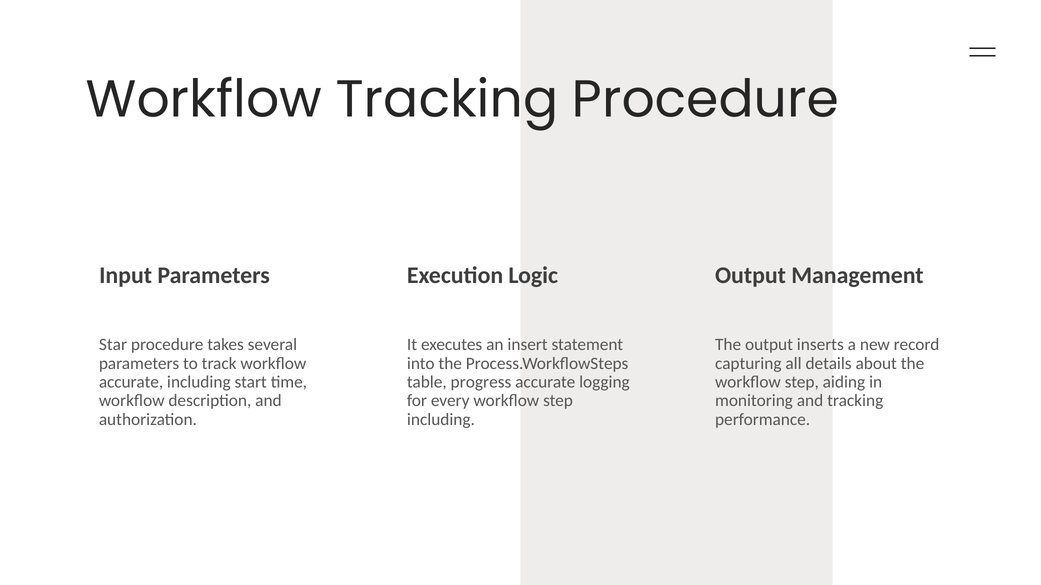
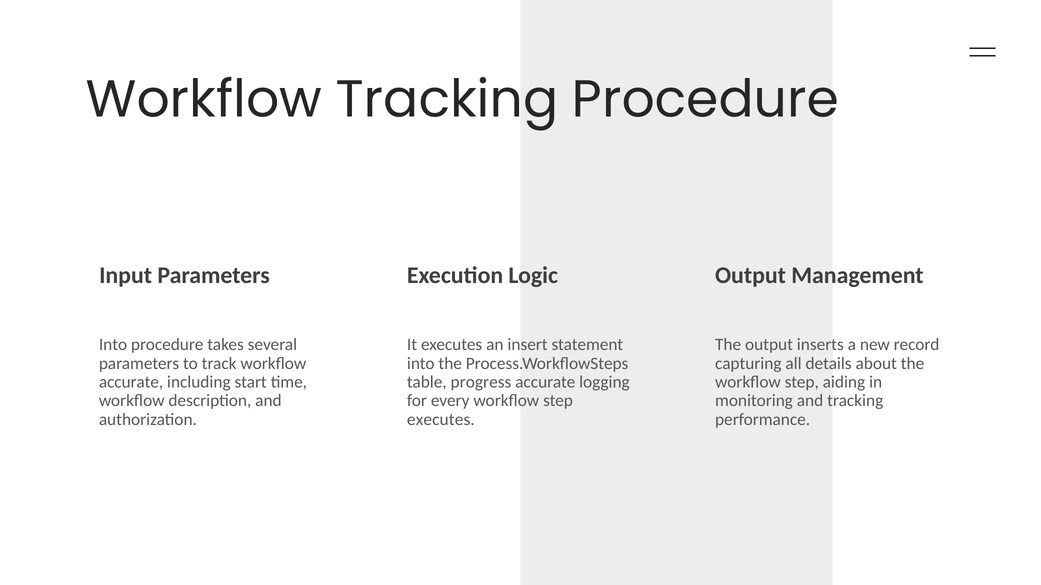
Star at (113, 345): Star -> Into
including at (441, 420): including -> executes
